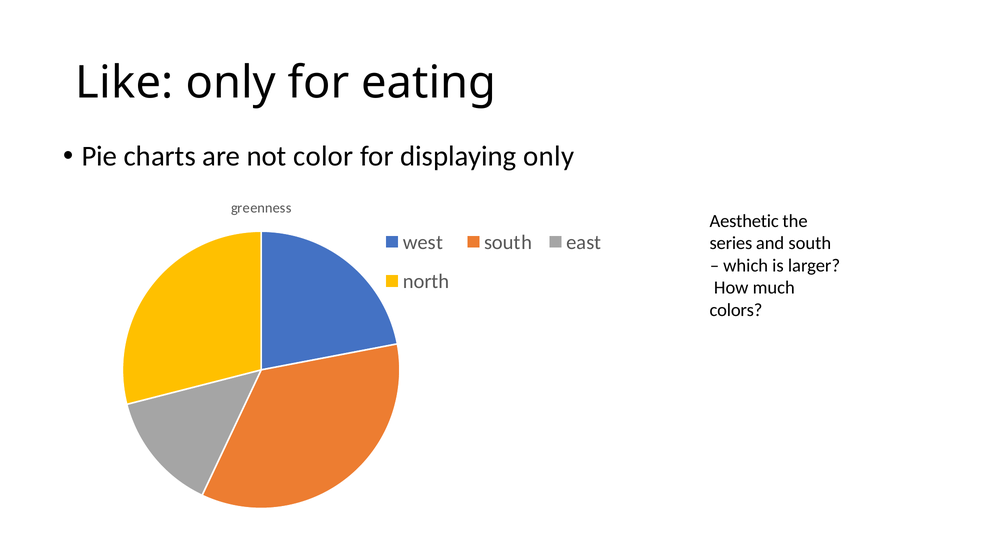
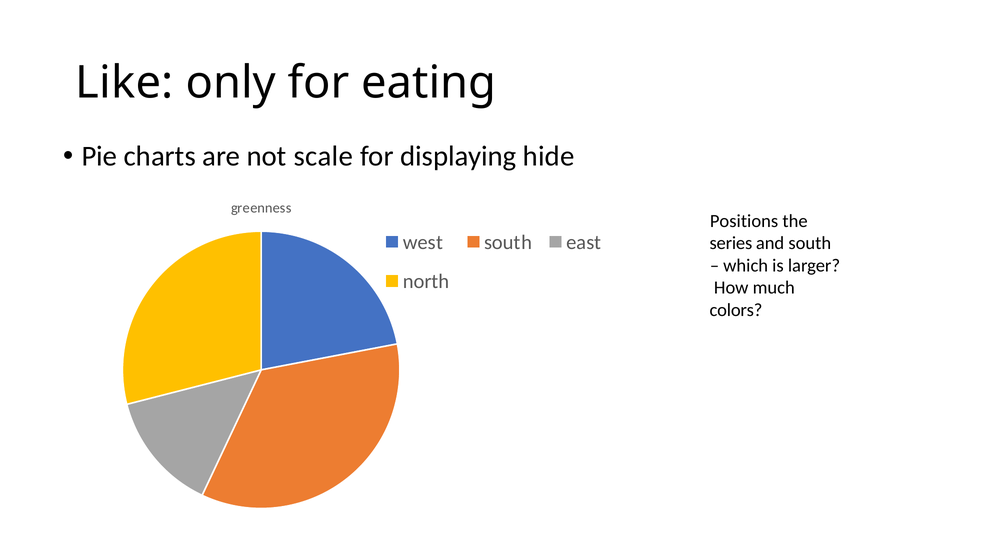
color: color -> scale
displaying only: only -> hide
Aesthetic: Aesthetic -> Positions
